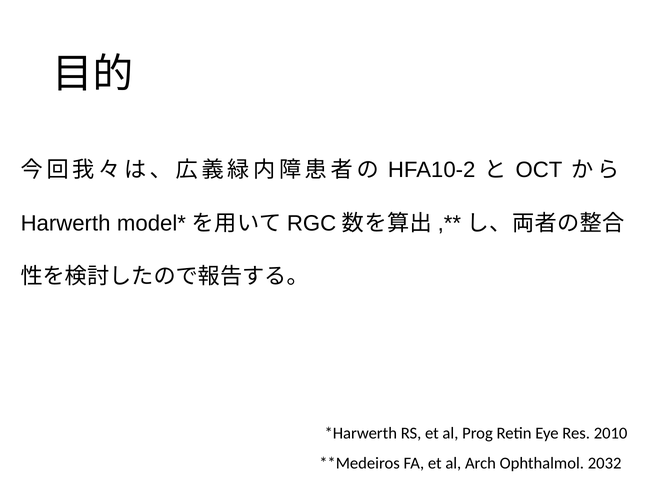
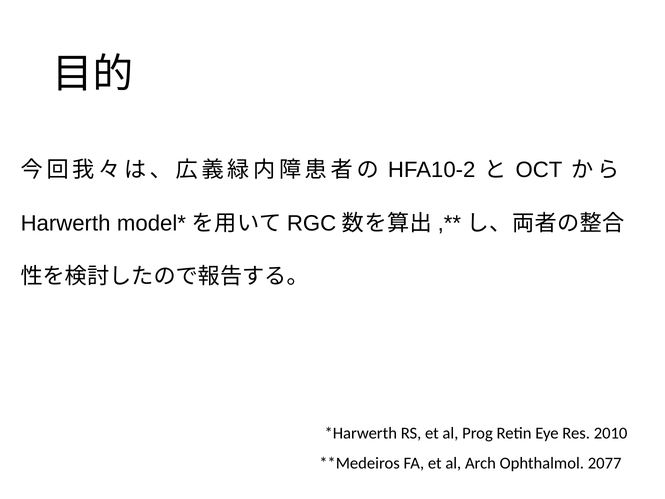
2032: 2032 -> 2077
